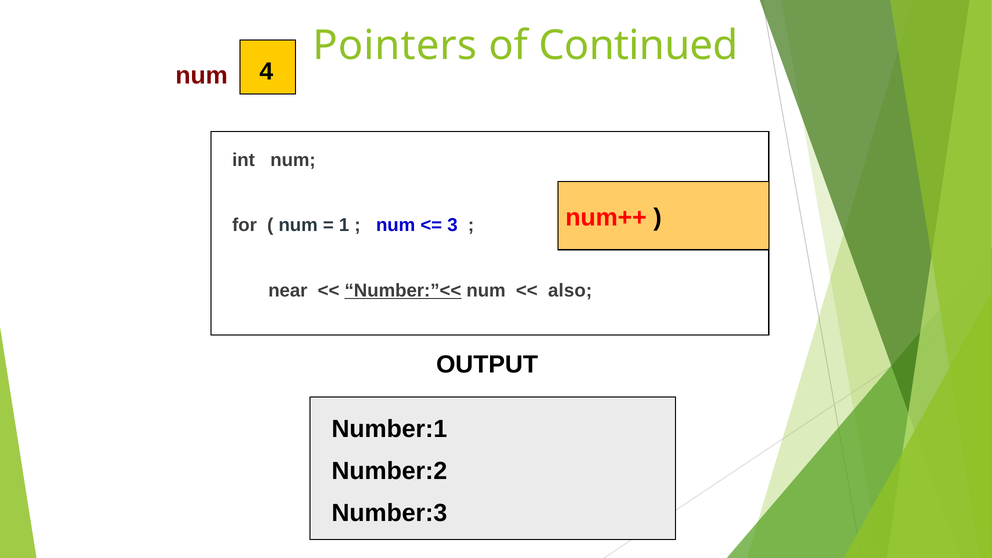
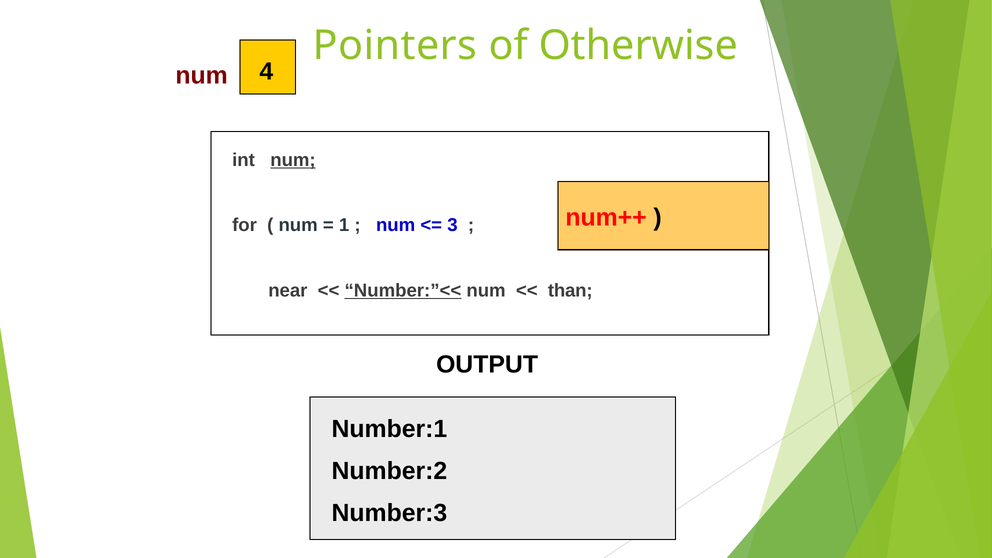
Continued: Continued -> Otherwise
num at (293, 160) underline: none -> present
also: also -> than
